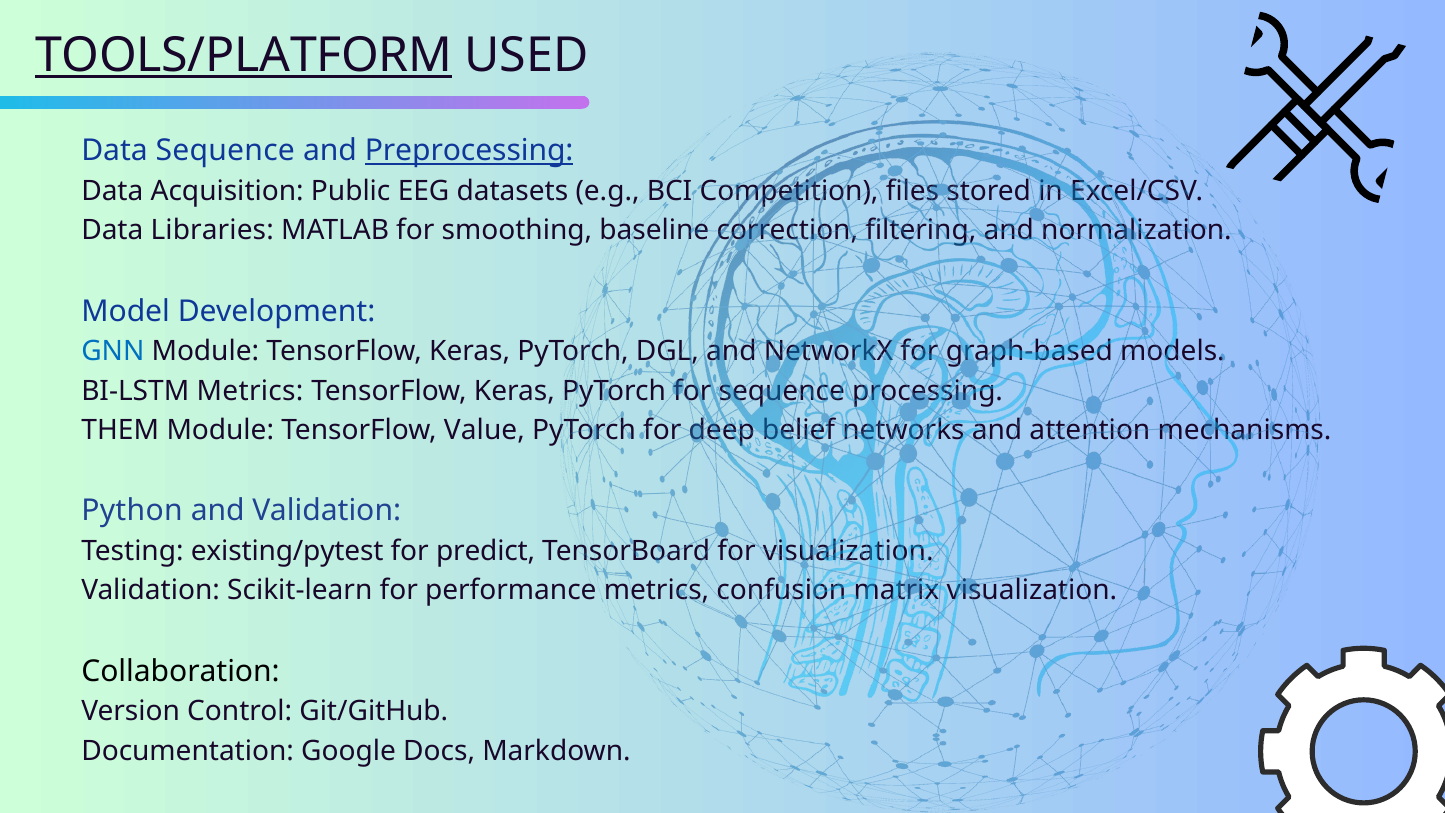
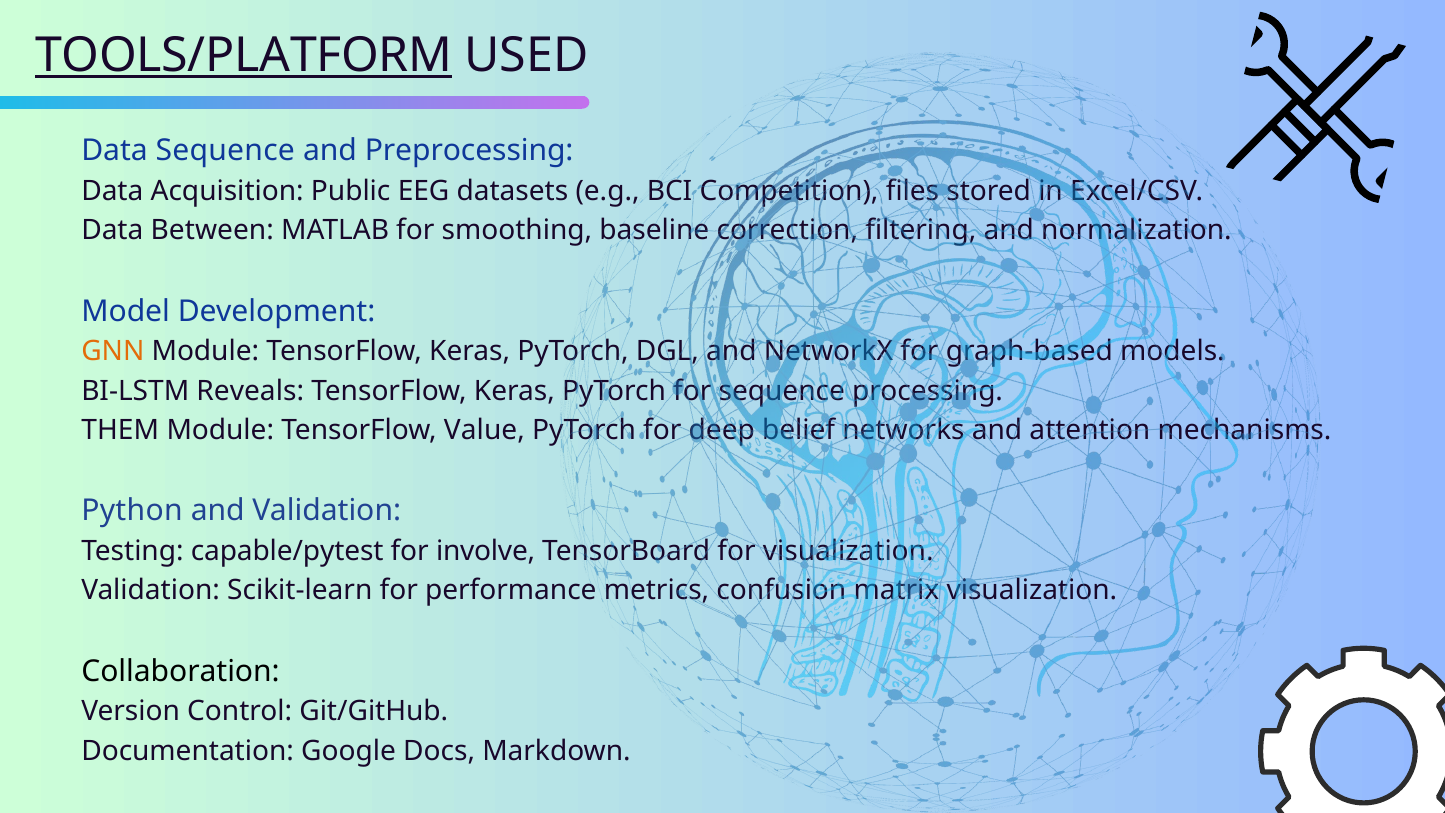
Preprocessing underline: present -> none
Libraries: Libraries -> Between
GNN colour: blue -> orange
BI-LSTM Metrics: Metrics -> Reveals
existing/pytest: existing/pytest -> capable/pytest
predict: predict -> involve
